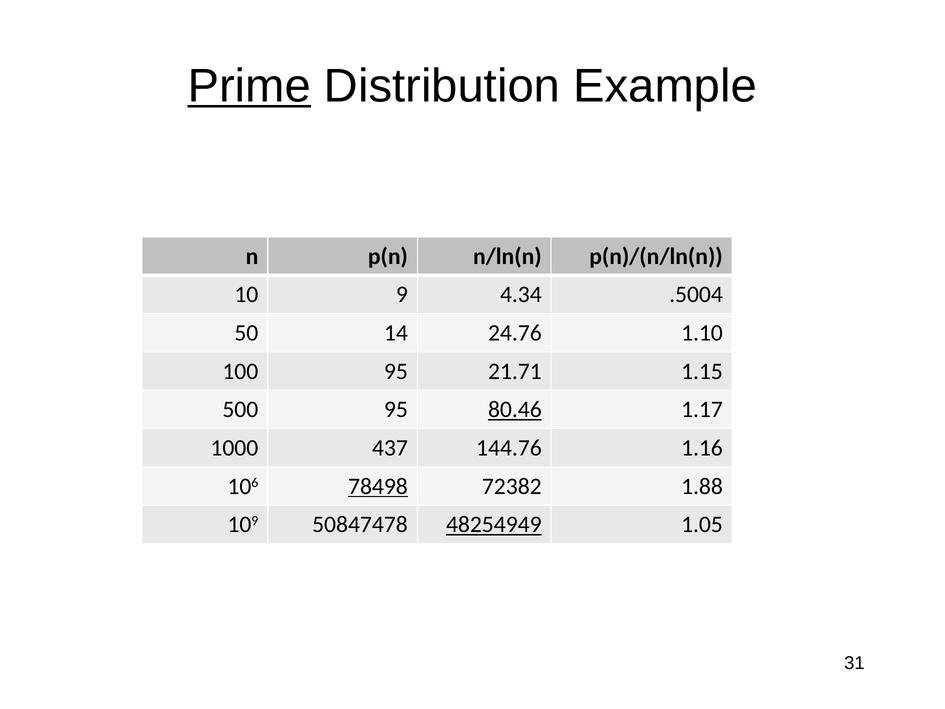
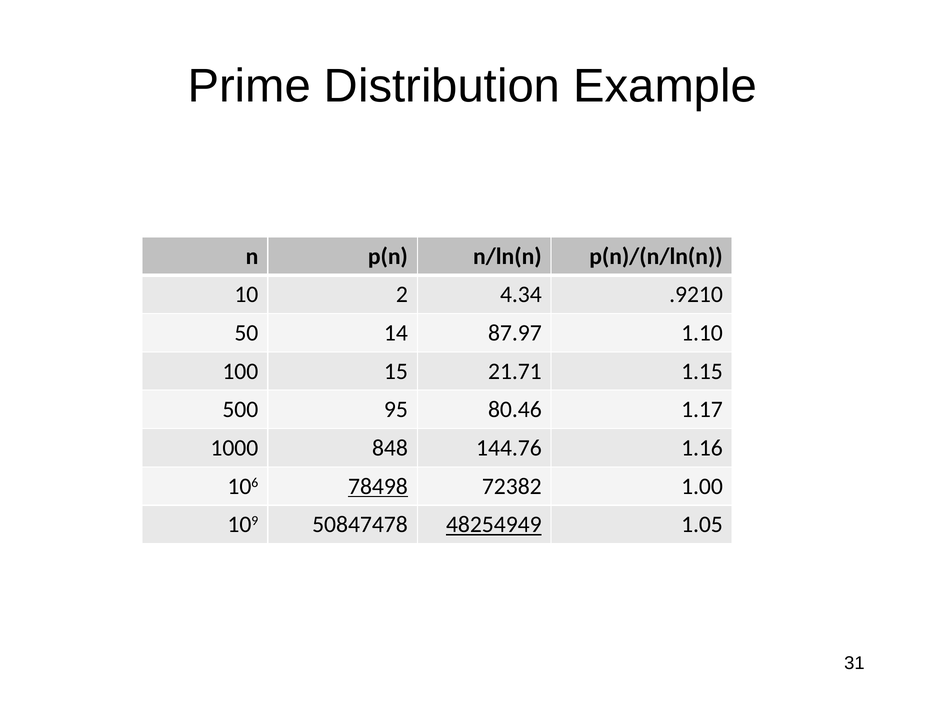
Prime underline: present -> none
9: 9 -> 2
.5004: .5004 -> .9210
24.76: 24.76 -> 87.97
100 95: 95 -> 15
80.46 underline: present -> none
437: 437 -> 848
1.88: 1.88 -> 1.00
